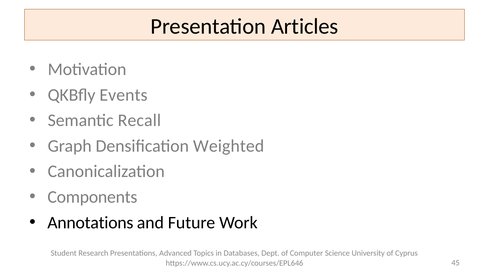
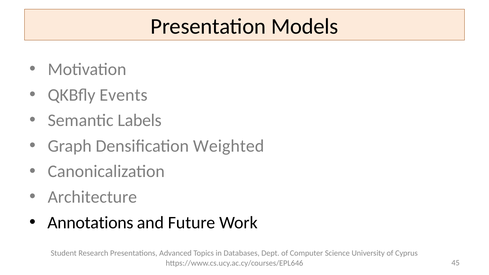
Articles: Articles -> Models
Recall: Recall -> Labels
Components: Components -> Architecture
